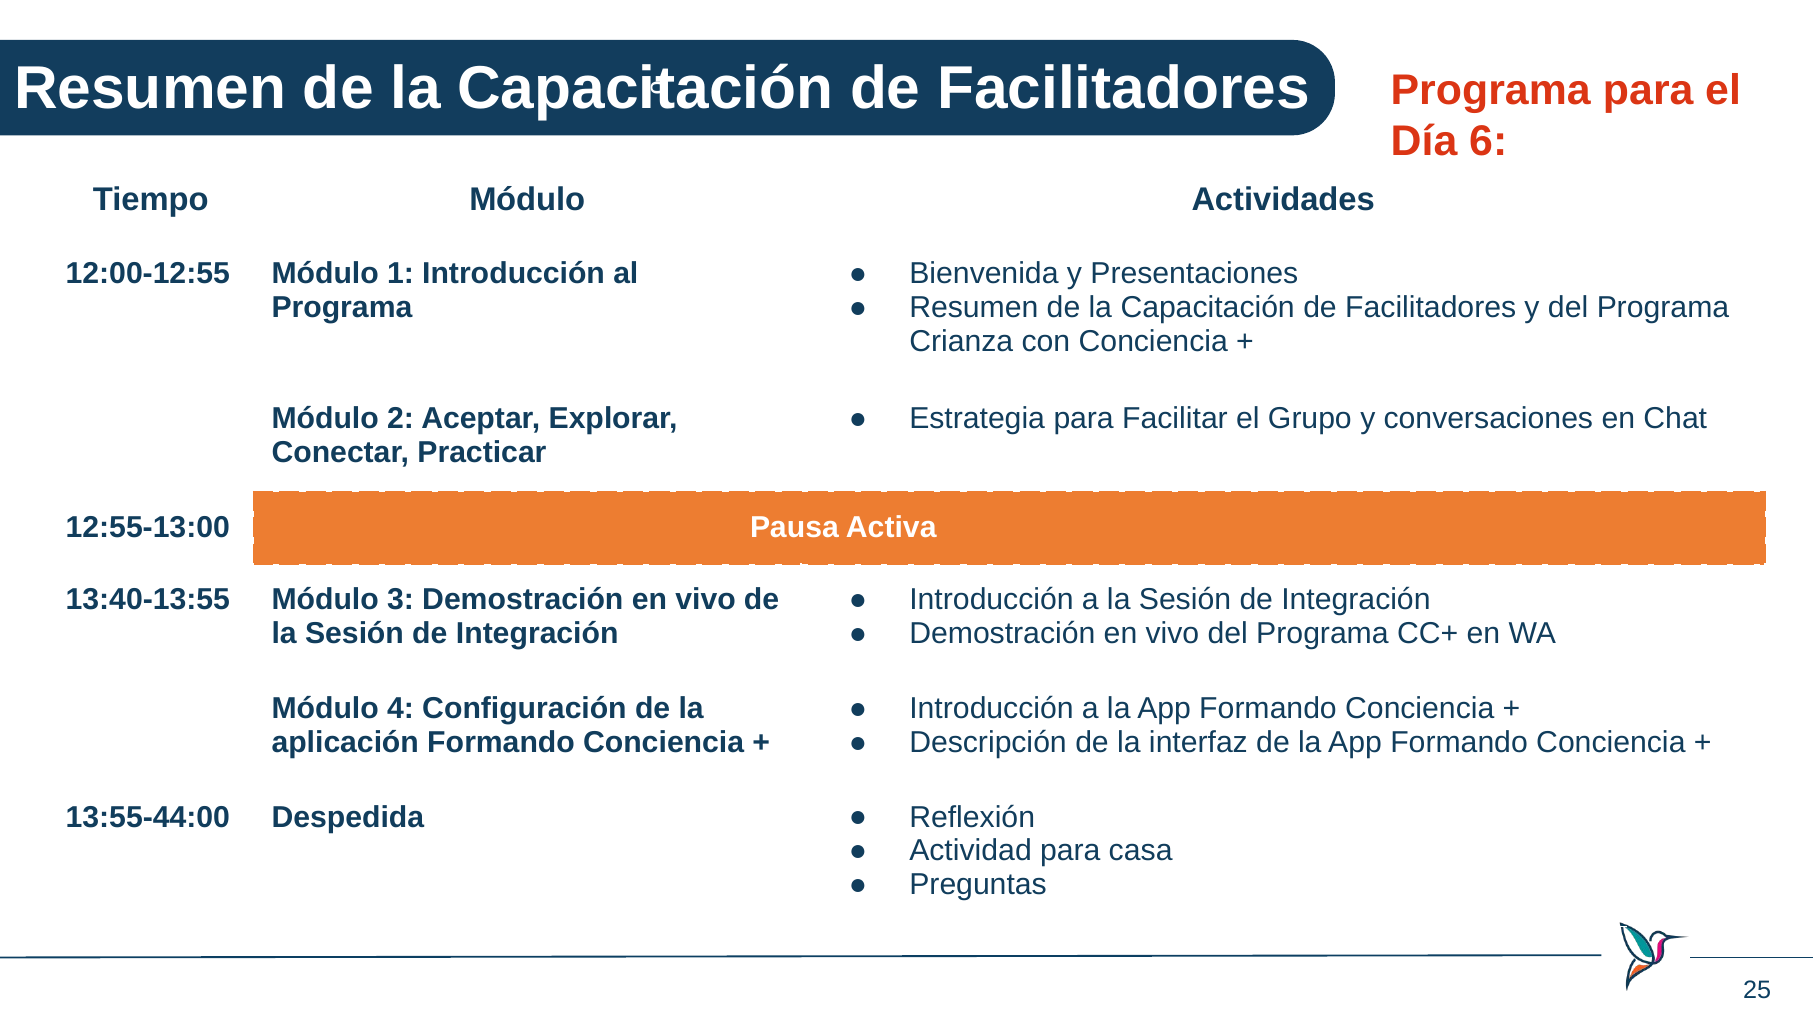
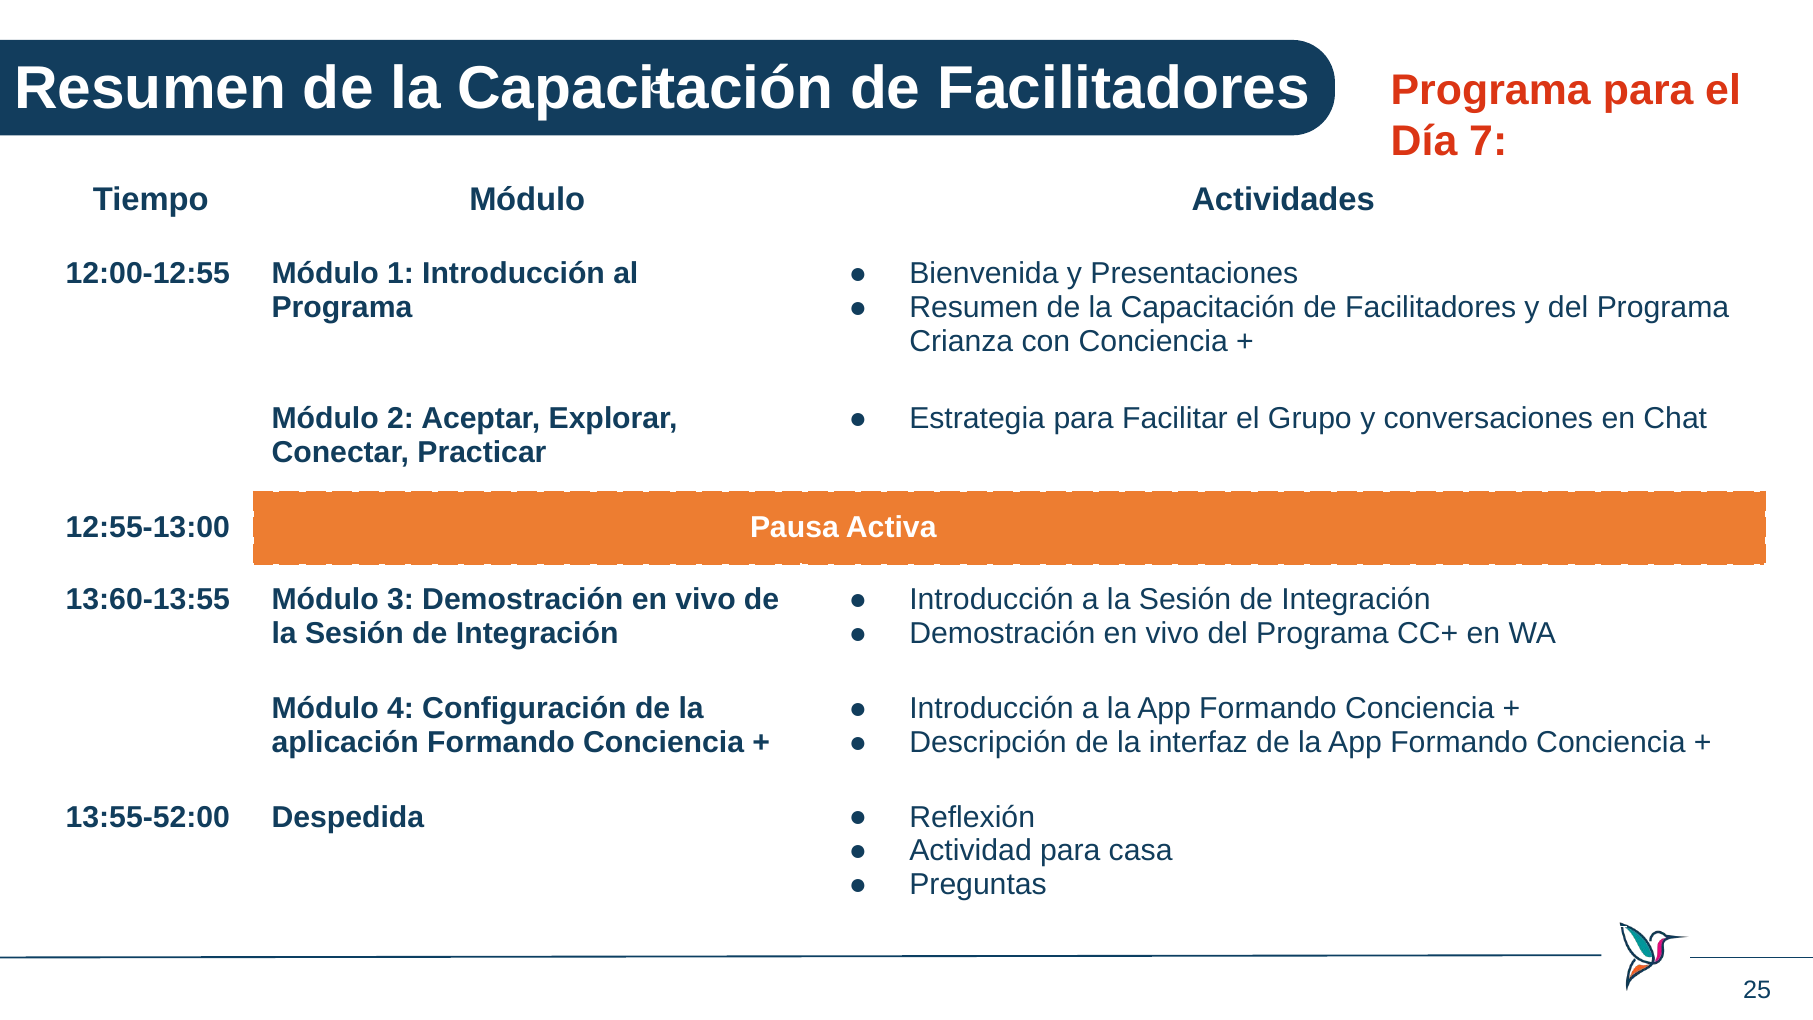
6: 6 -> 7
13:40-13:55: 13:40-13:55 -> 13:60-13:55
13:55-44:00: 13:55-44:00 -> 13:55-52:00
